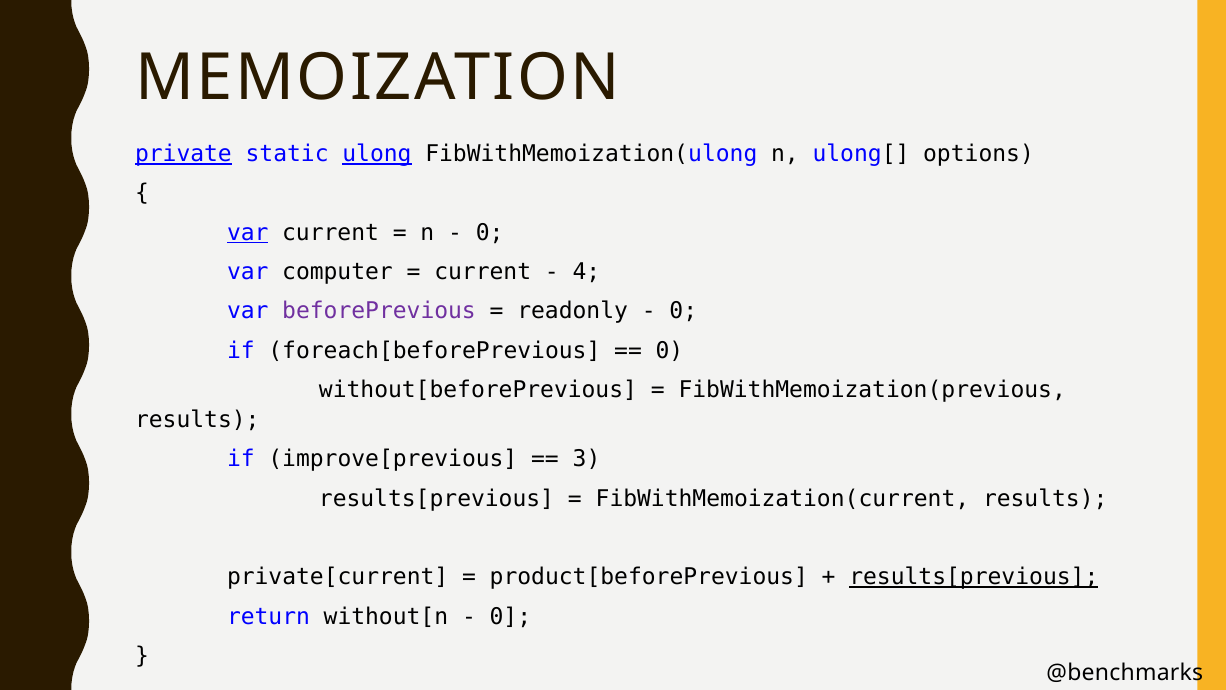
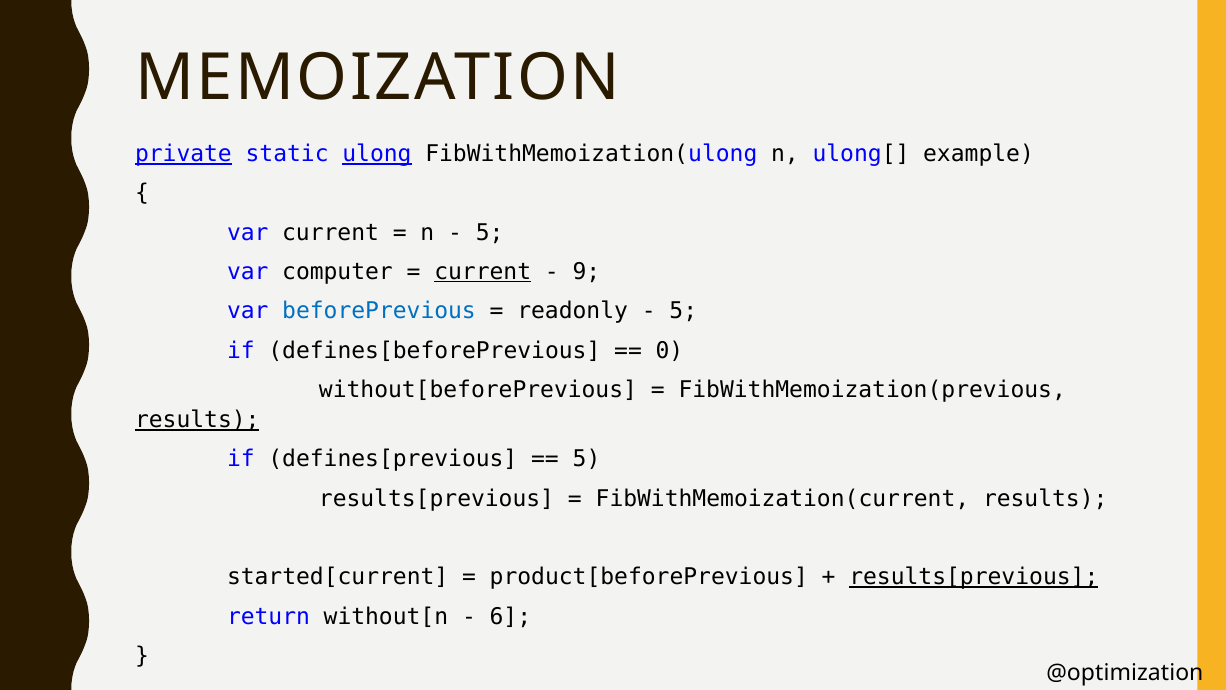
options: options -> example
var at (248, 232) underline: present -> none
0 at (490, 232): 0 -> 5
current at (483, 272) underline: none -> present
4: 4 -> 9
beforePrevious colour: purple -> blue
0 at (683, 311): 0 -> 5
foreach[beforePrevious: foreach[beforePrevious -> defines[beforePrevious
results at (197, 420) underline: none -> present
improve[previous: improve[previous -> defines[previous
3 at (587, 459): 3 -> 5
private[current: private[current -> started[current
0 at (510, 616): 0 -> 6
@benchmarks: @benchmarks -> @optimization
